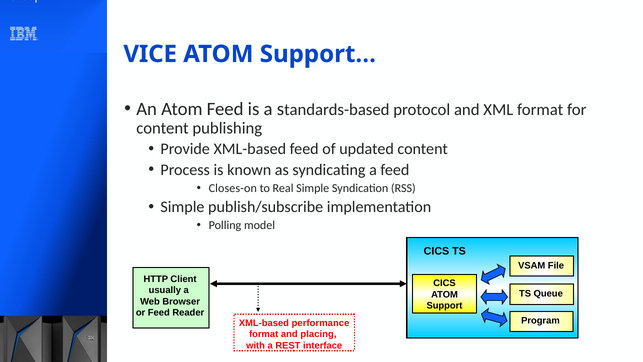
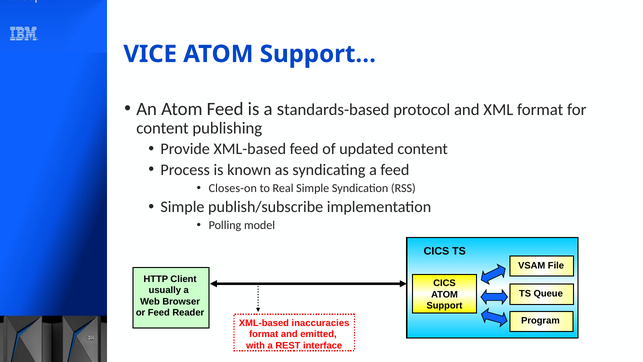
performance: performance -> inaccuracies
placing: placing -> emitted
